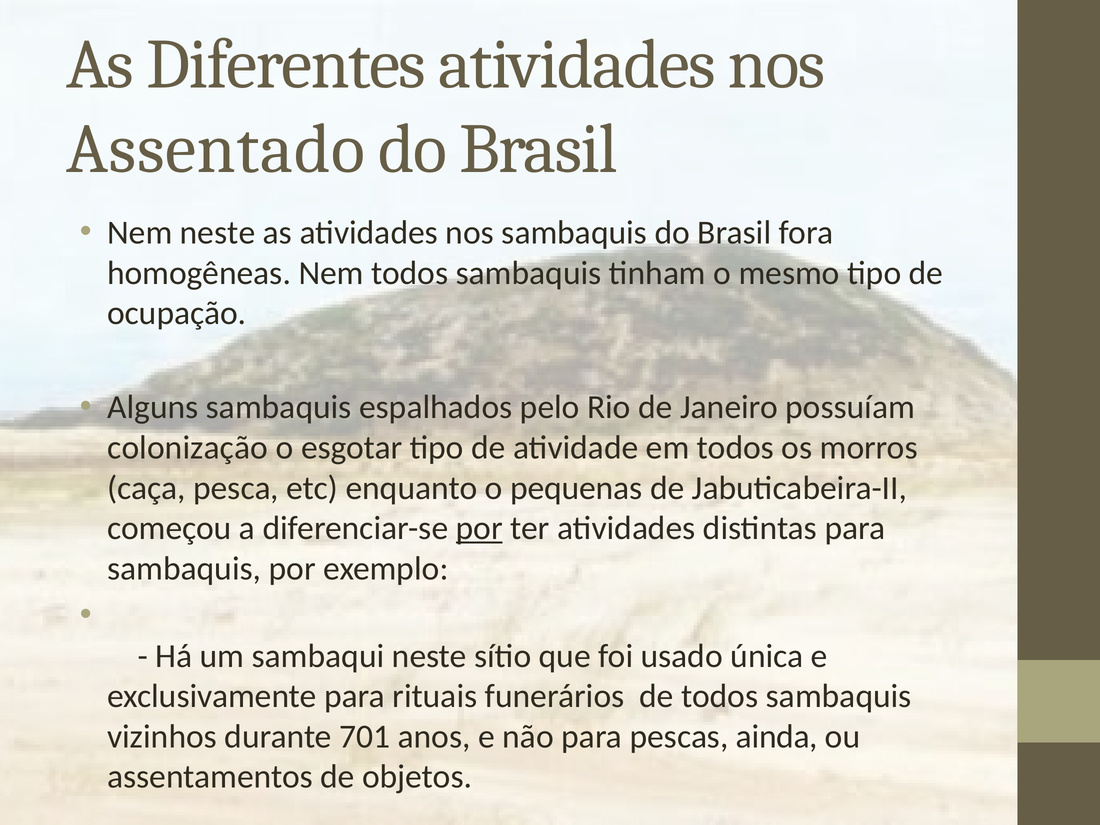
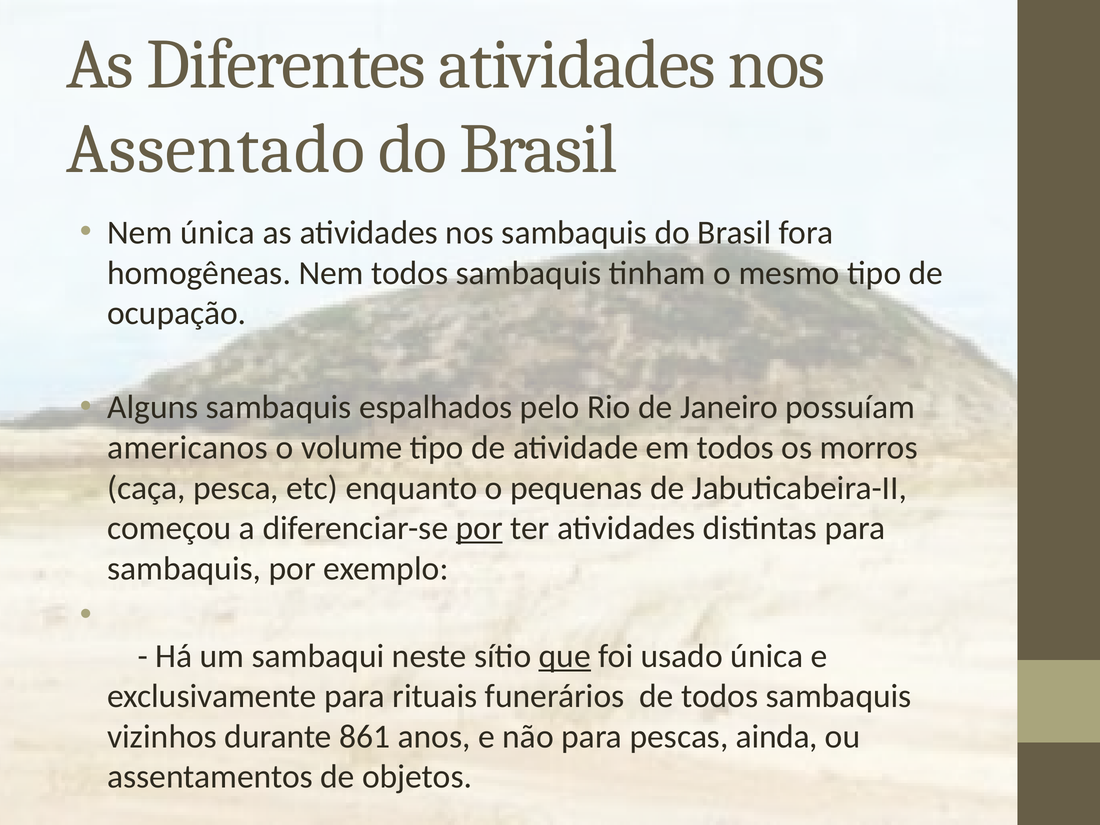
Nem neste: neste -> única
colonização: colonização -> americanos
esgotar: esgotar -> volume
que underline: none -> present
701: 701 -> 861
